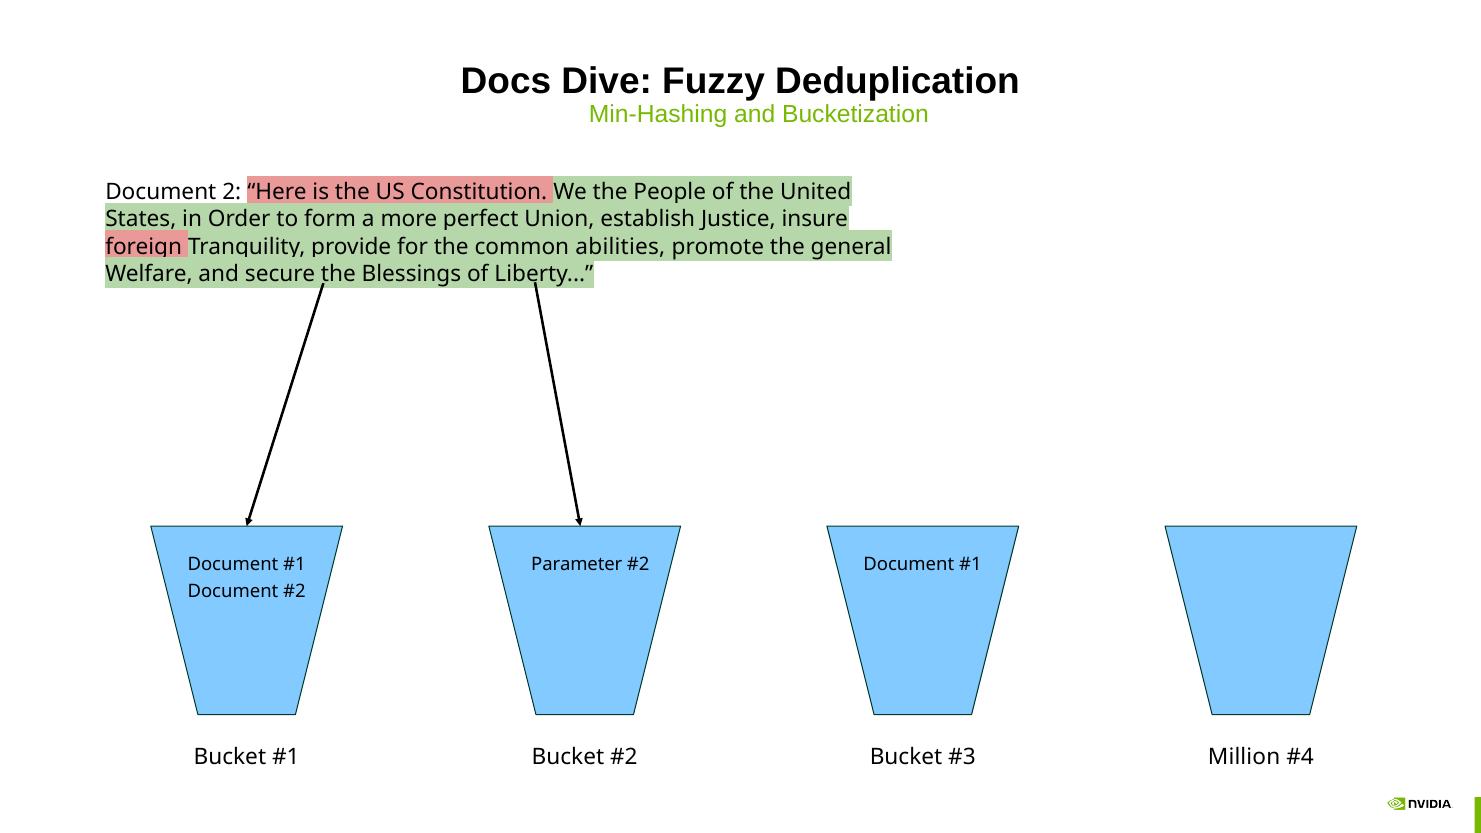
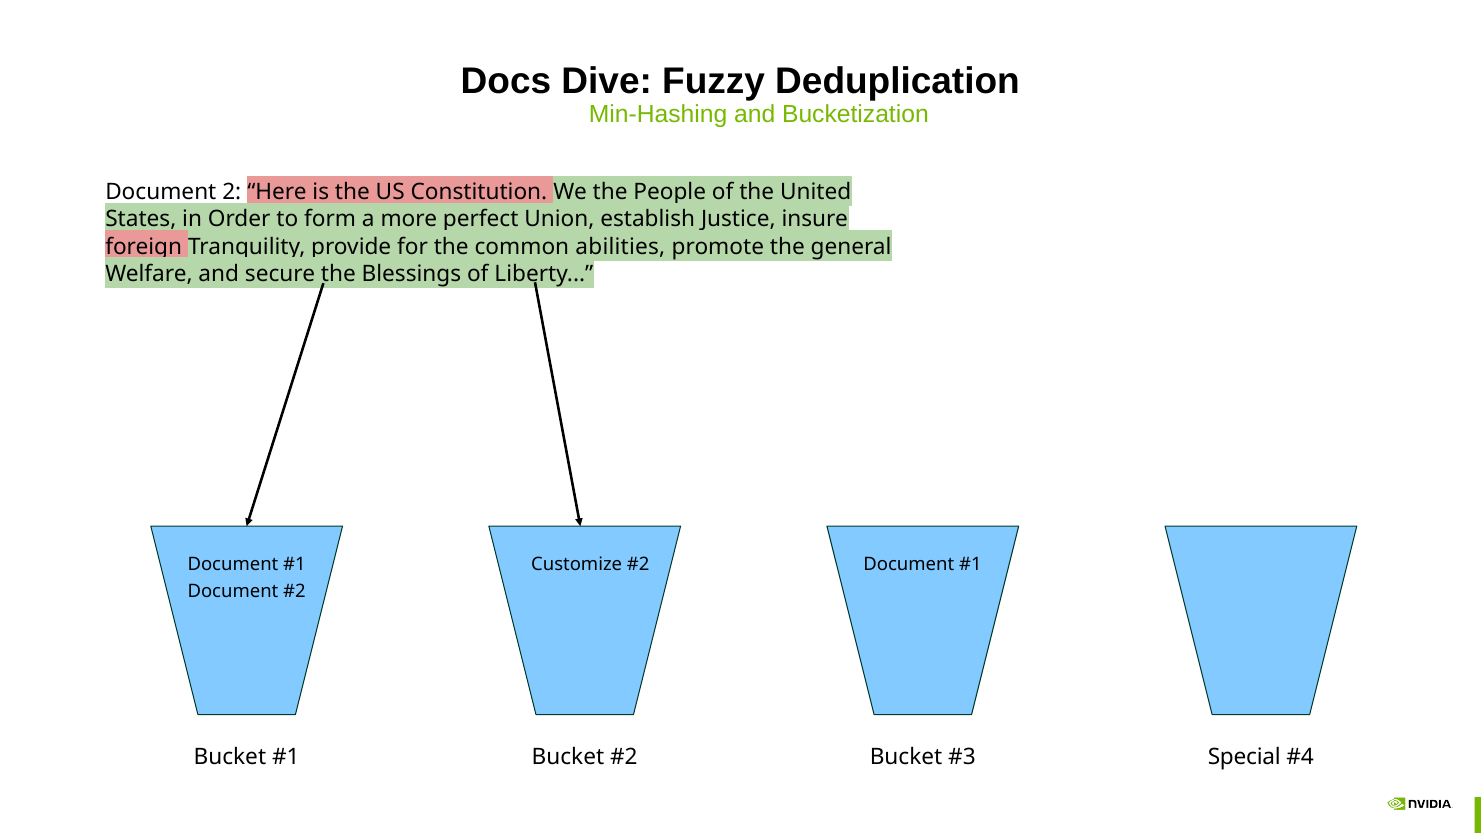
Parameter: Parameter -> Customize
Million: Million -> Special
